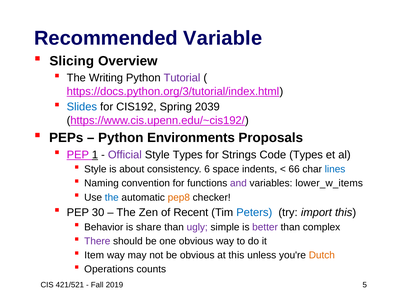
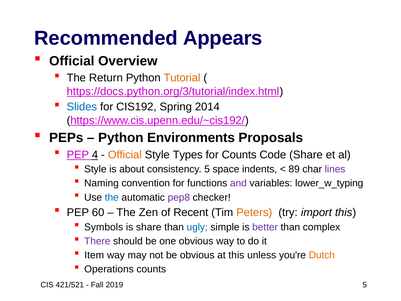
Variable: Variable -> Appears
Slicing at (72, 61): Slicing -> Official
Writing: Writing -> Return
Tutorial colour: purple -> orange
2039: 2039 -> 2014
1: 1 -> 4
Official at (125, 155) colour: purple -> orange
for Strings: Strings -> Counts
Code Types: Types -> Share
consistency 6: 6 -> 5
66: 66 -> 89
lines colour: blue -> purple
lower_w_items: lower_w_items -> lower_w_typing
pep8 colour: orange -> purple
30: 30 -> 60
Peters colour: blue -> orange
Behavior: Behavior -> Symbols
ugly colour: purple -> blue
